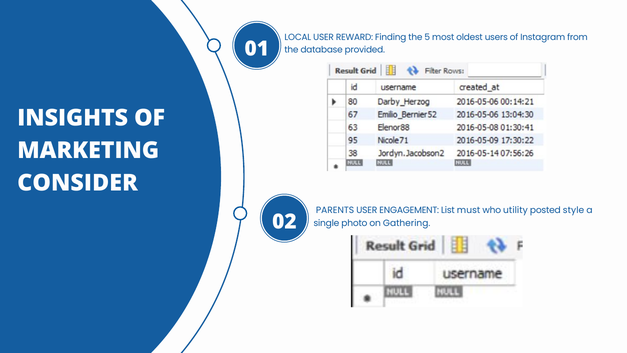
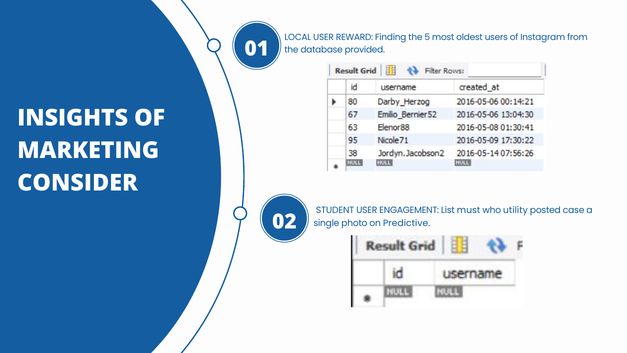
PARENTS: PARENTS -> STUDENT
style: style -> case
Gathering: Gathering -> Predictive
